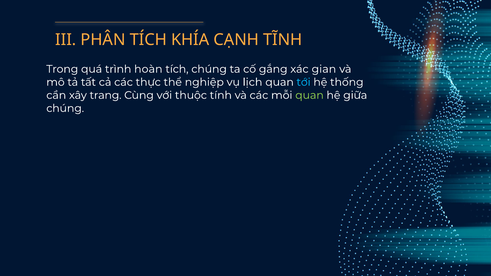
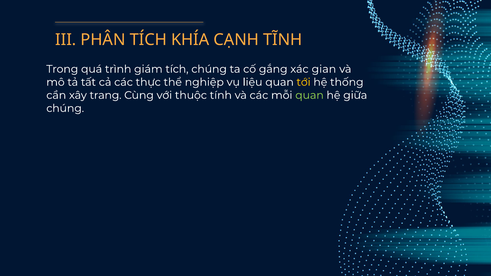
hoàn: hoàn -> giám
lịch: lịch -> liệu
tới colour: light blue -> yellow
